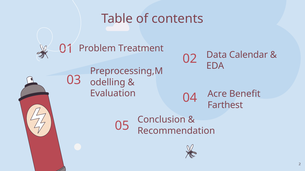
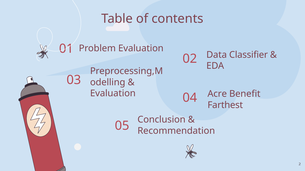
Problem Treatment: Treatment -> Evaluation
Calendar: Calendar -> Classifier
